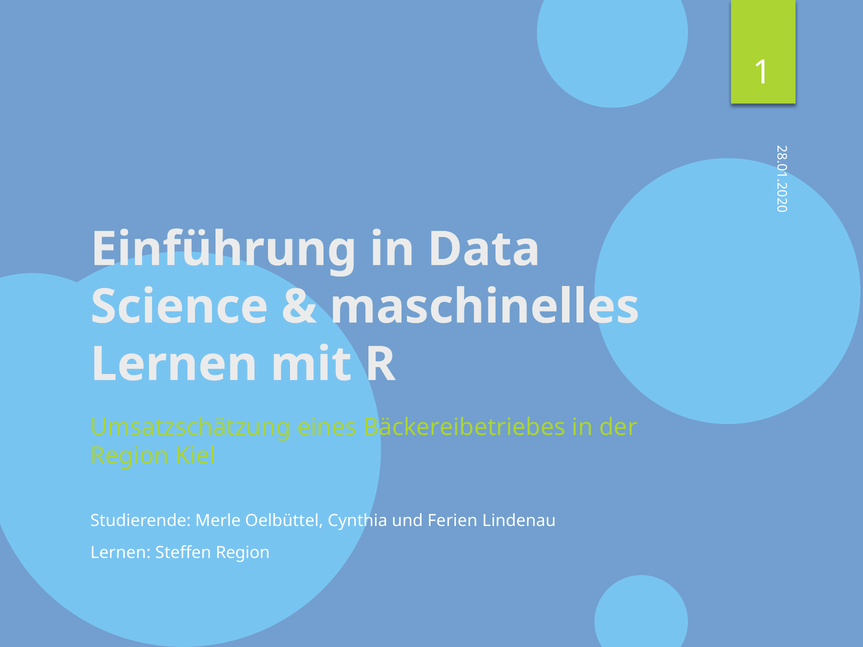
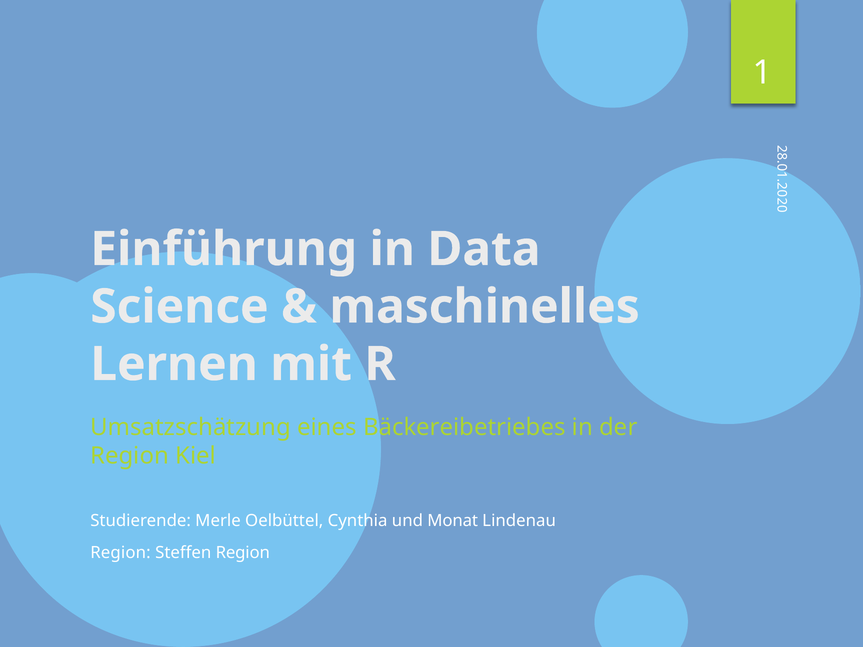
Ferien: Ferien -> Monat
Lernen at (121, 553): Lernen -> Region
